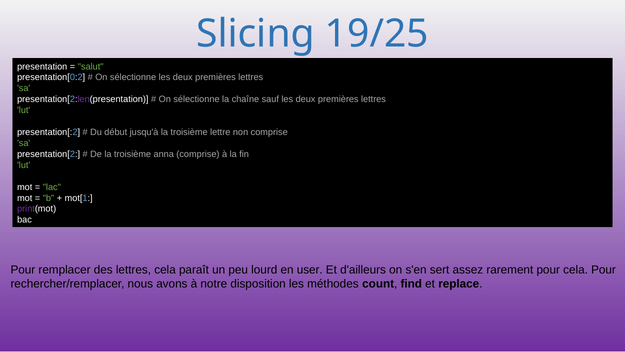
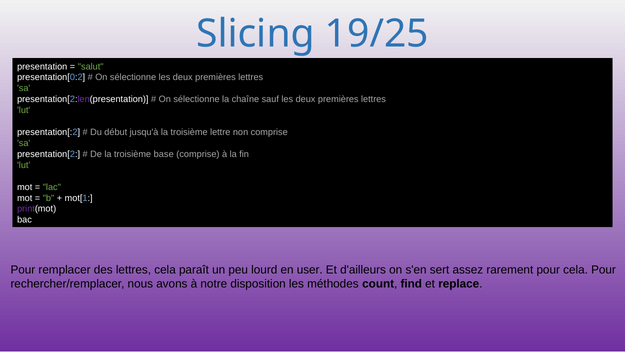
anna: anna -> base
